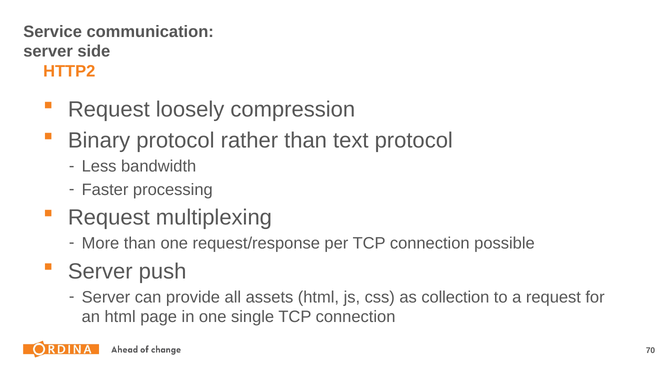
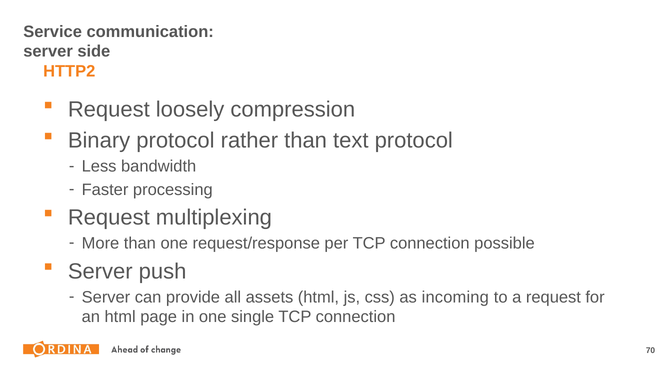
collection: collection -> incoming
